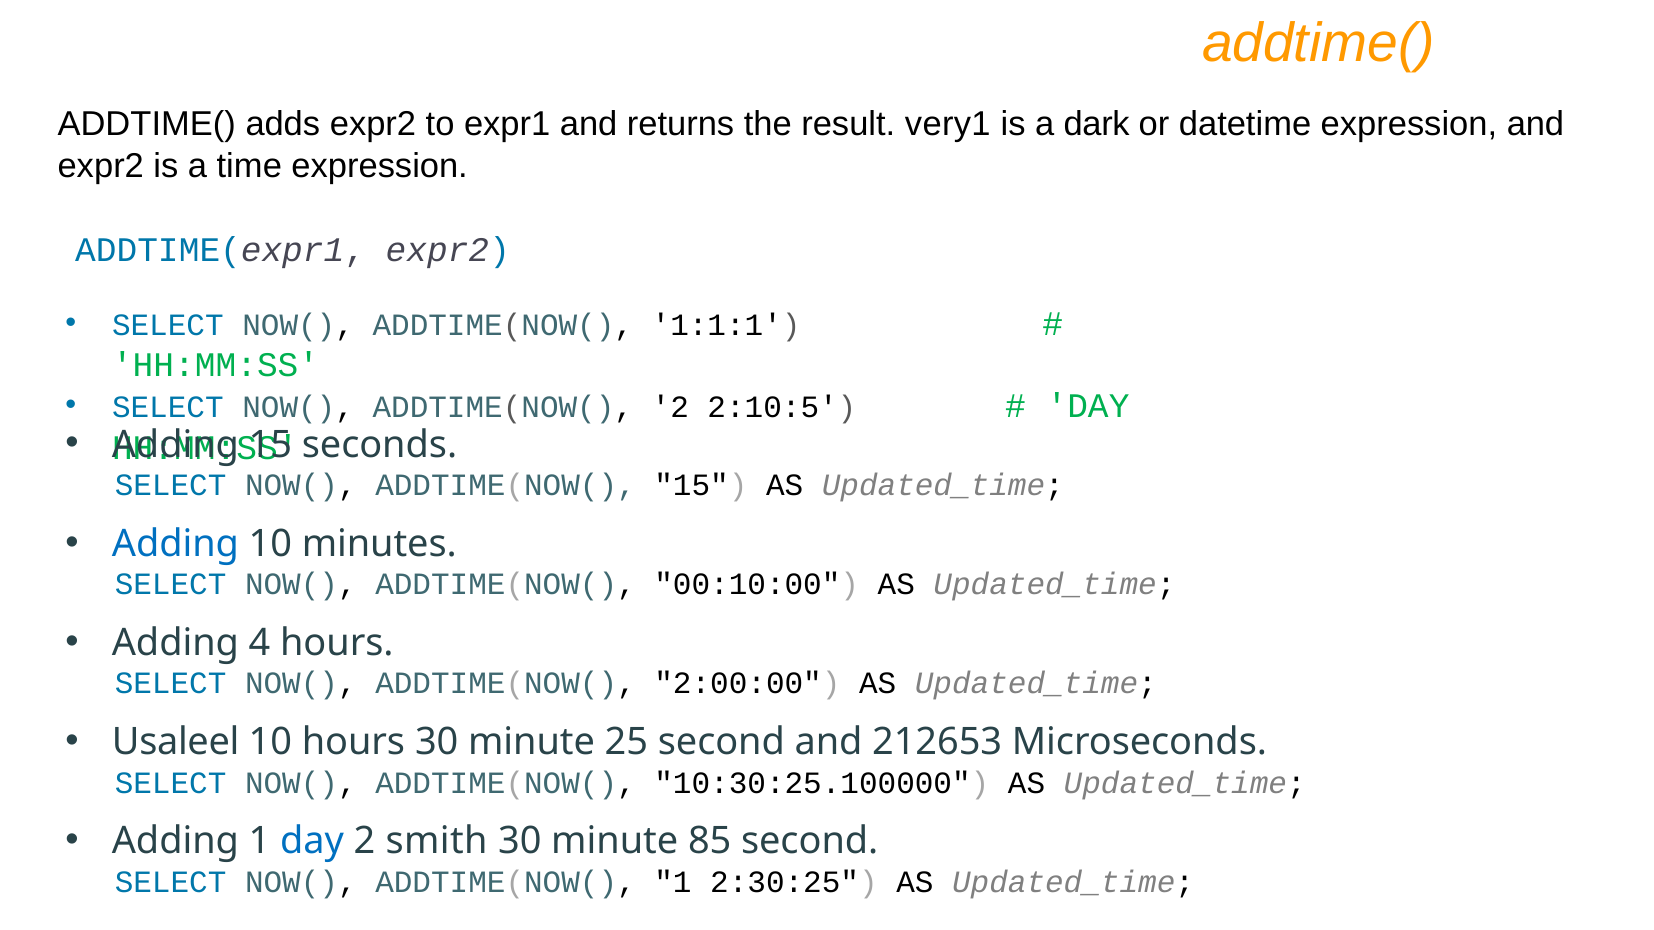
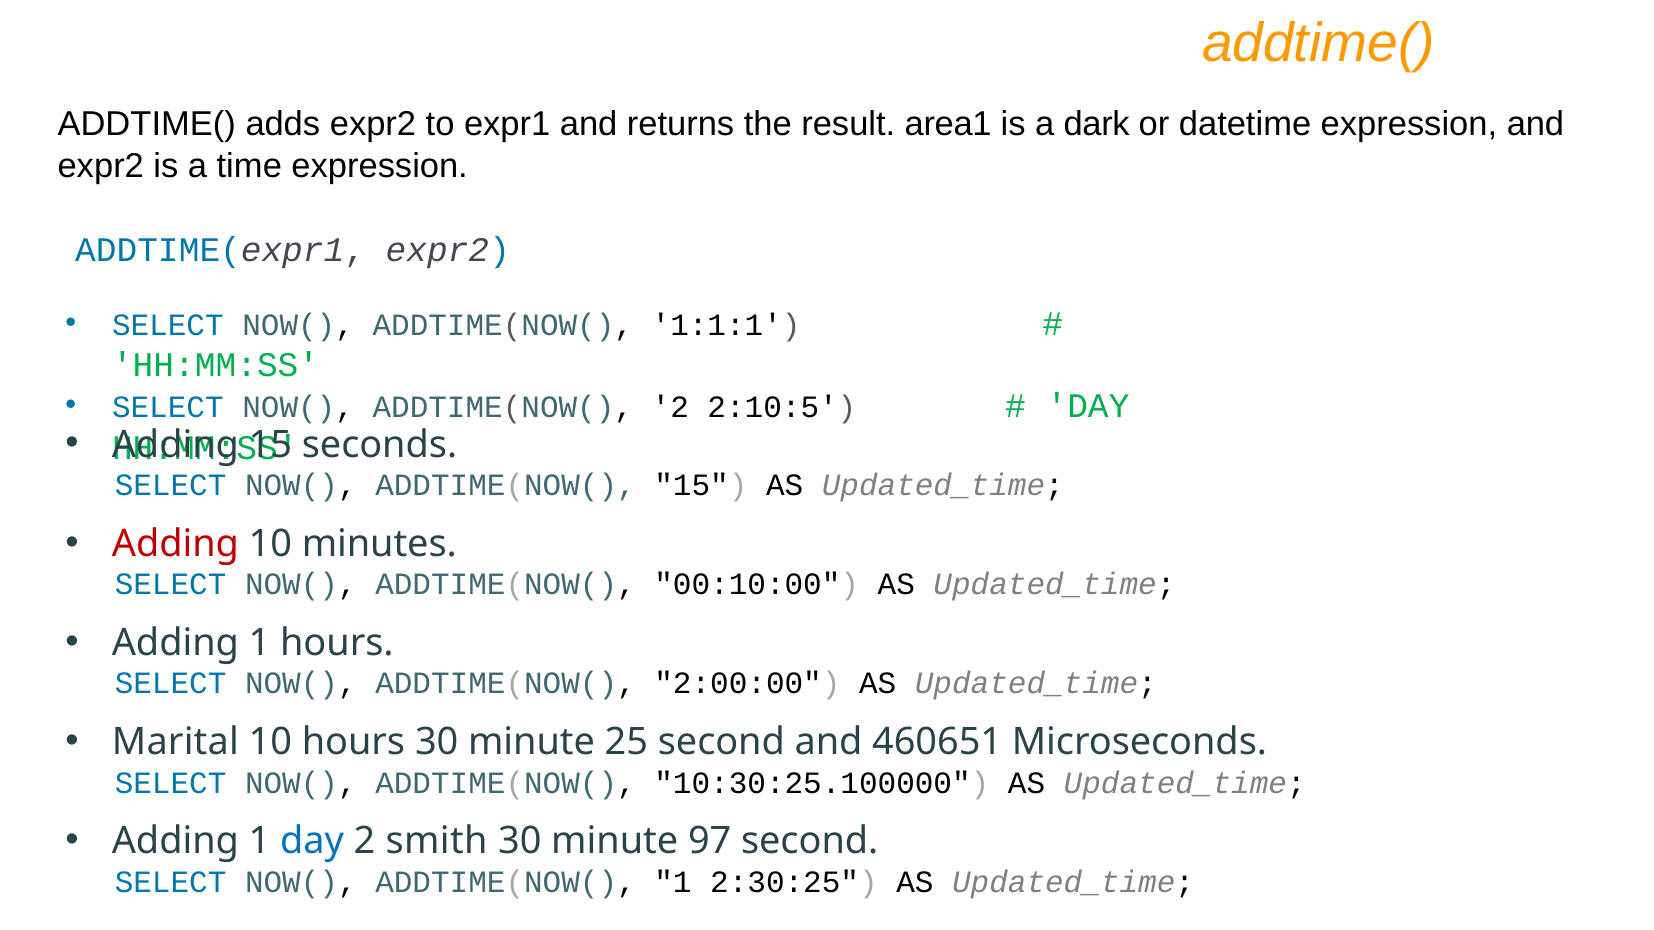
very1: very1 -> area1
Adding at (176, 544) colour: blue -> red
4 at (260, 643): 4 -> 1
Usaleel: Usaleel -> Marital
212653: 212653 -> 460651
85: 85 -> 97
